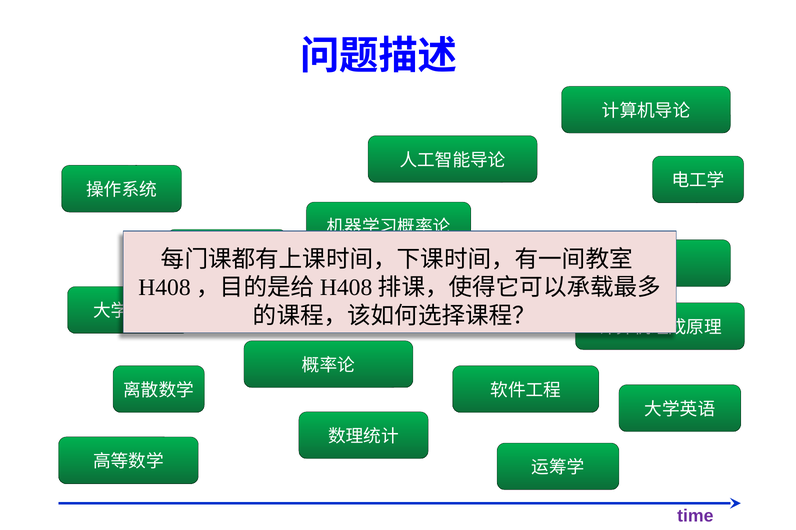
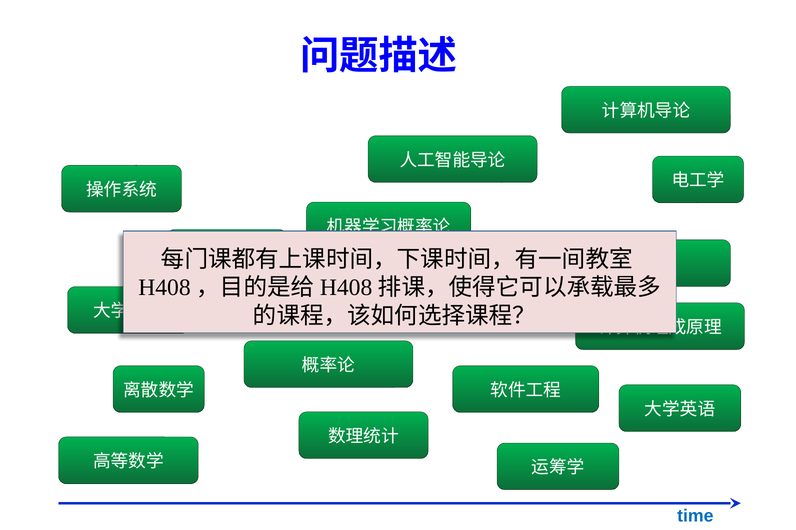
time colour: purple -> blue
